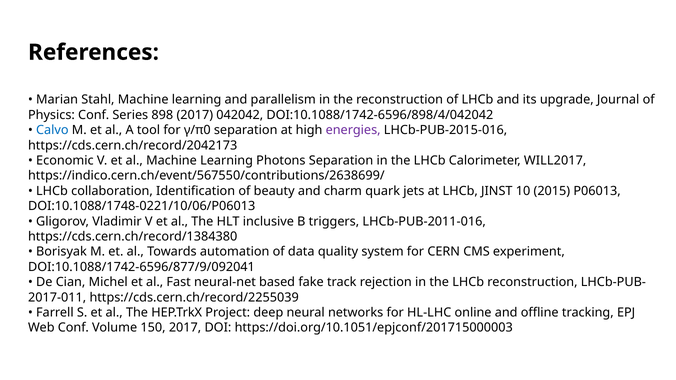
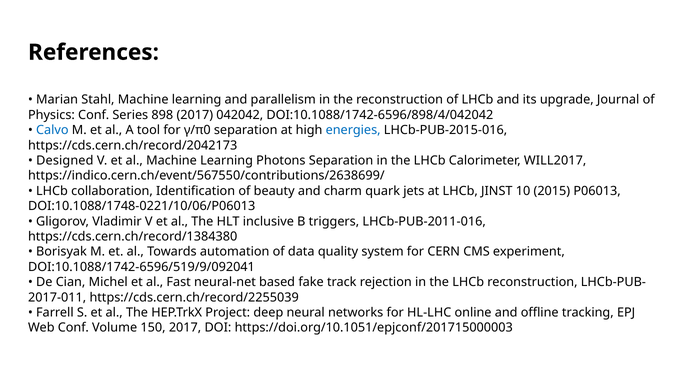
energies colour: purple -> blue
Economic: Economic -> Designed
DOI:10.1088/1742-6596/877/9/092041: DOI:10.1088/1742-6596/877/9/092041 -> DOI:10.1088/1742-6596/519/9/092041
